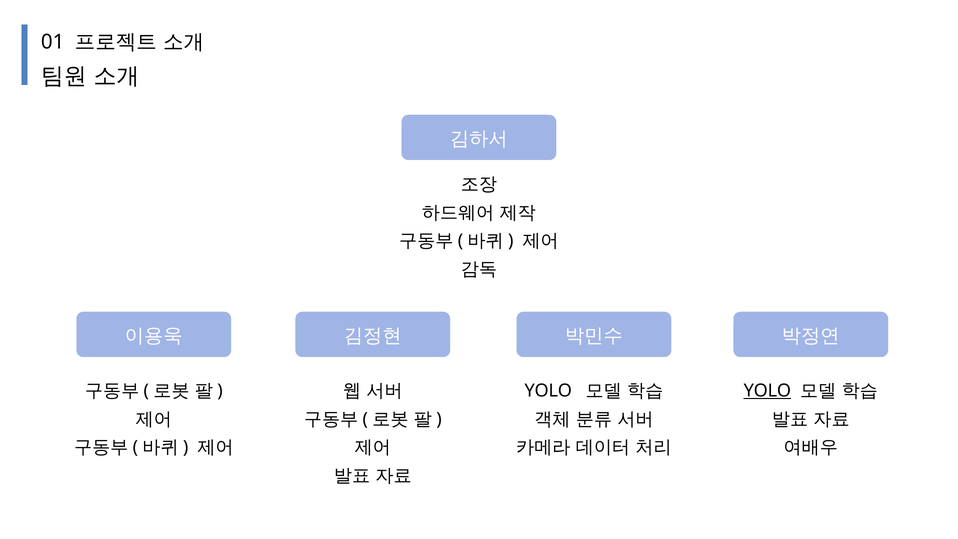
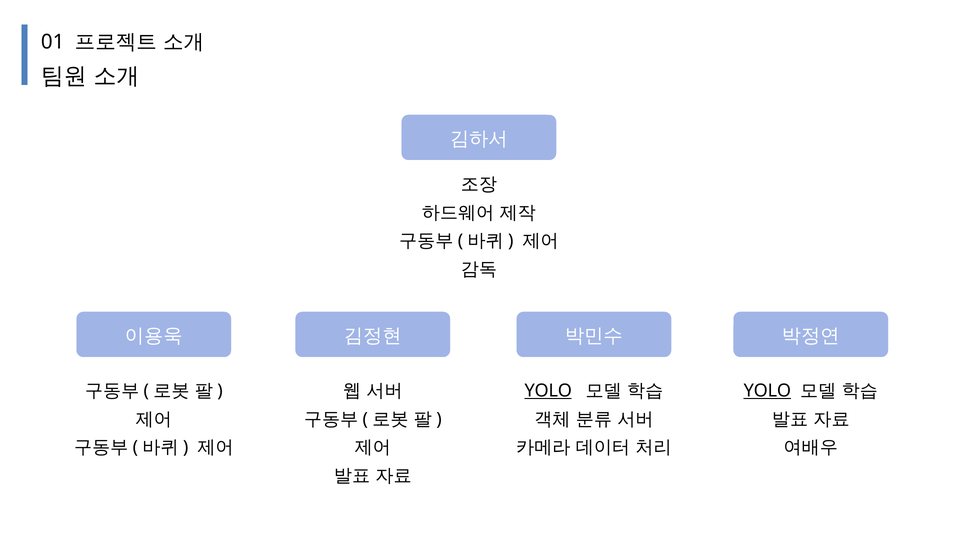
YOLO at (548, 391) underline: none -> present
